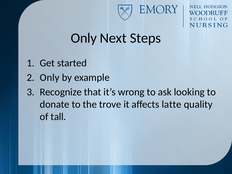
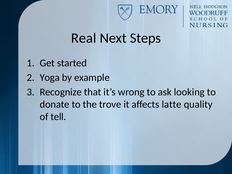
Only at (84, 38): Only -> Real
Only at (50, 78): Only -> Yoga
tall: tall -> tell
